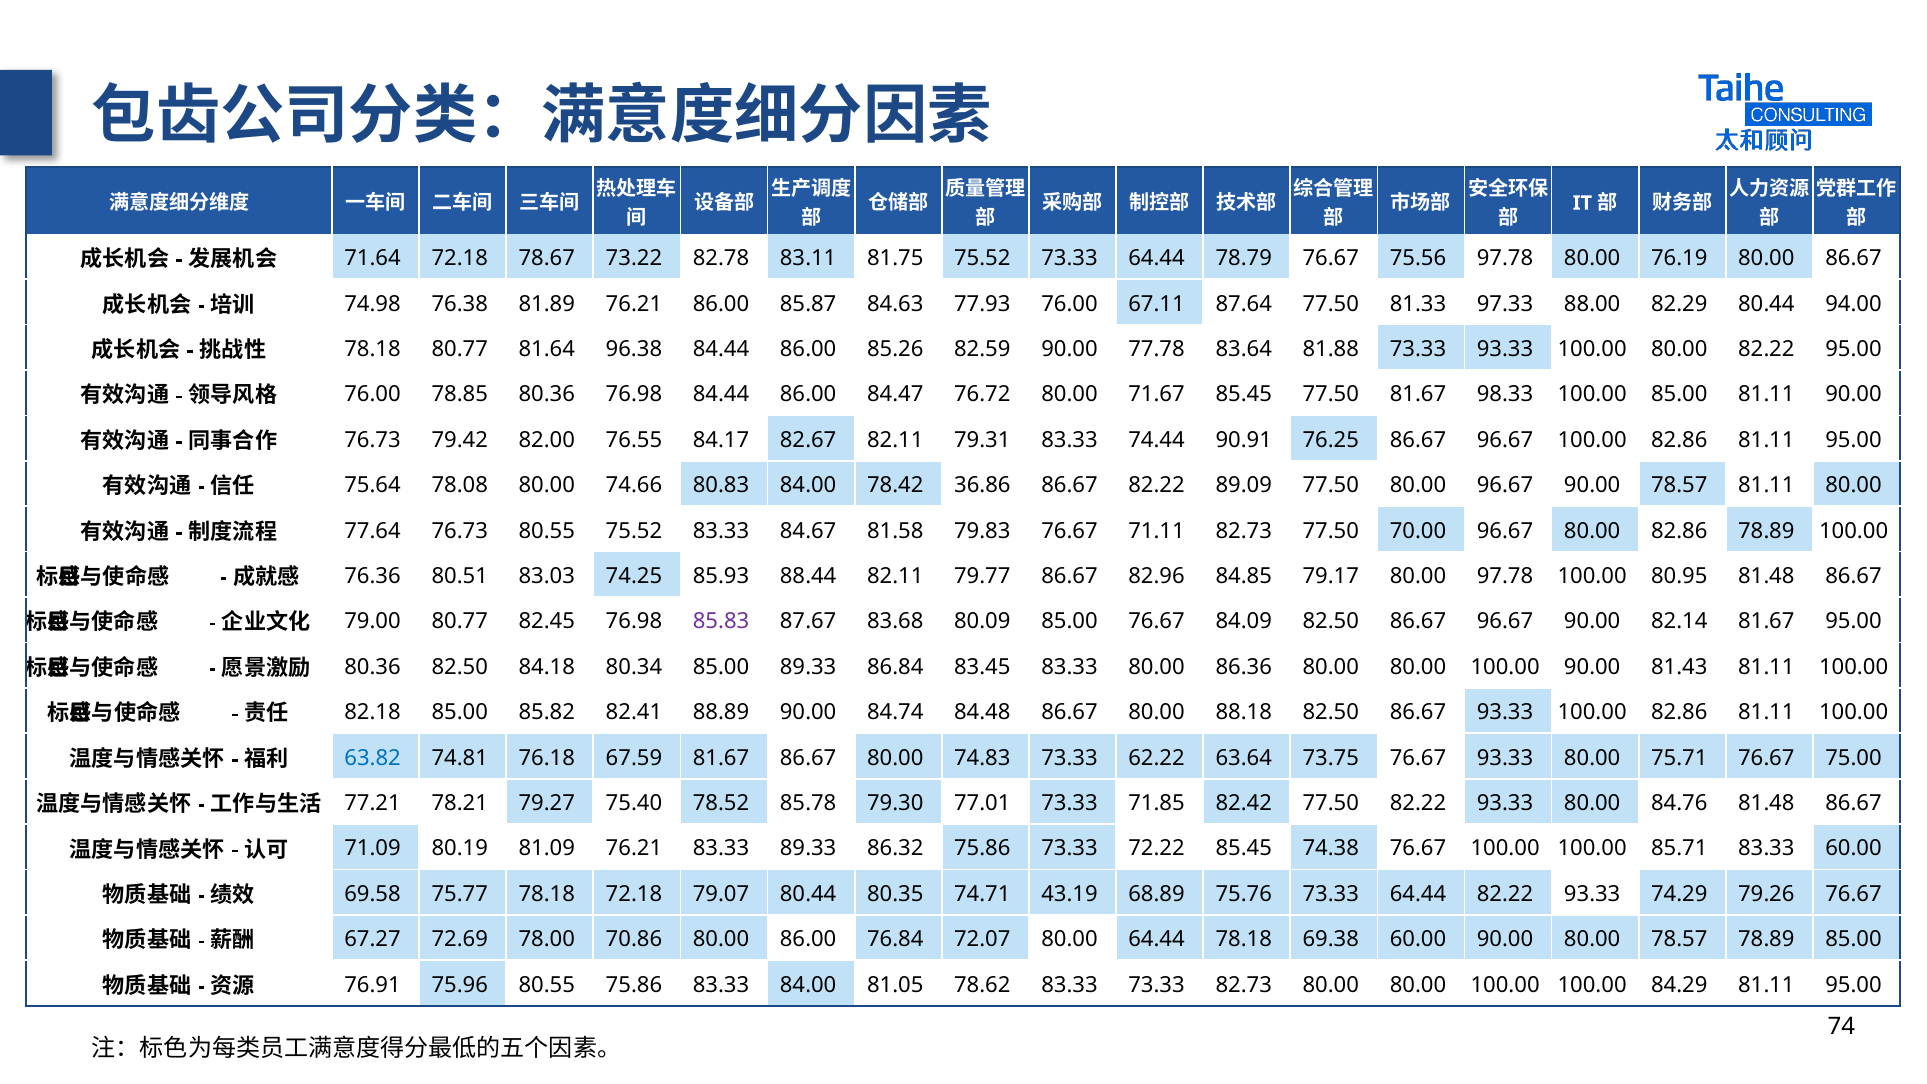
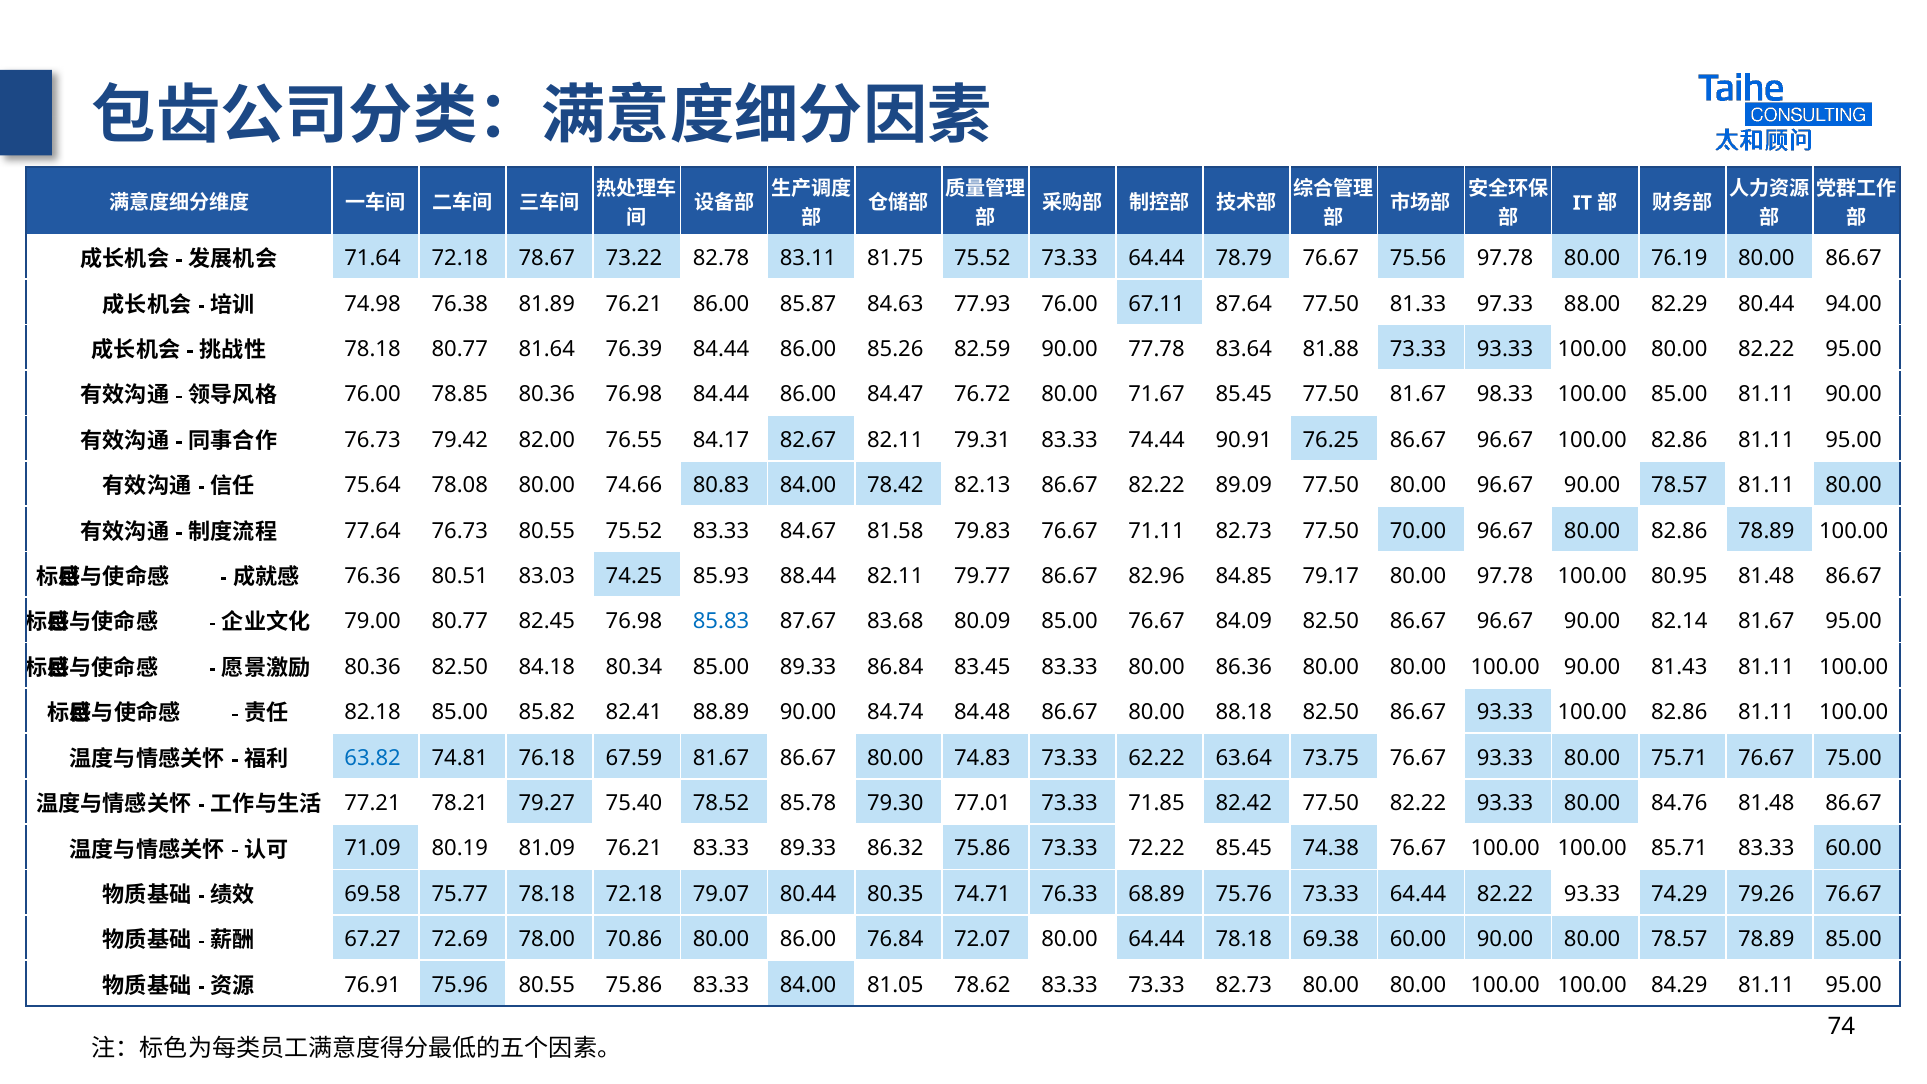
96.38: 96.38 -> 76.39
36.86: 36.86 -> 82.13
85.83 colour: purple -> blue
43.19: 43.19 -> 76.33
